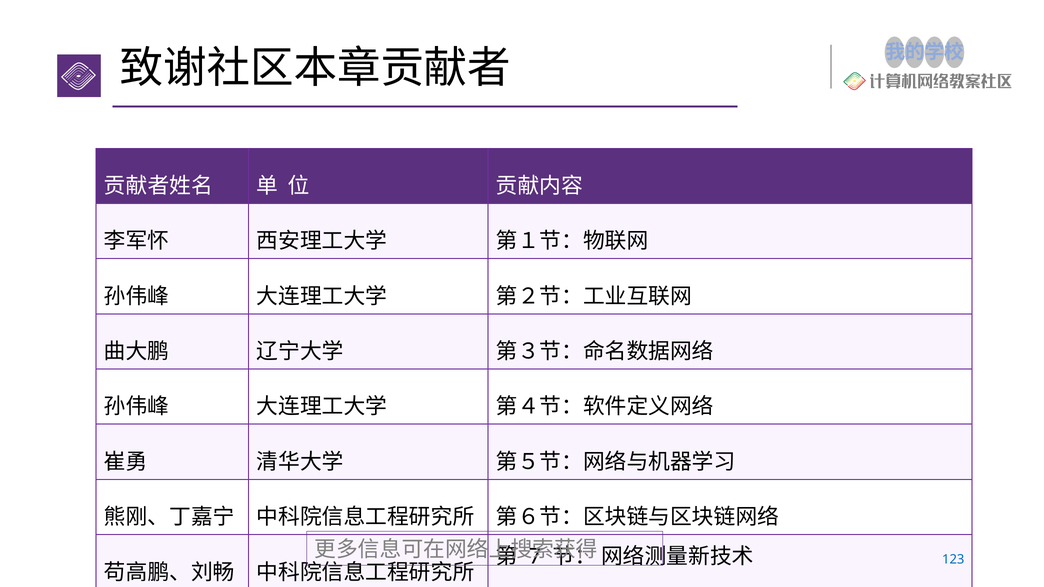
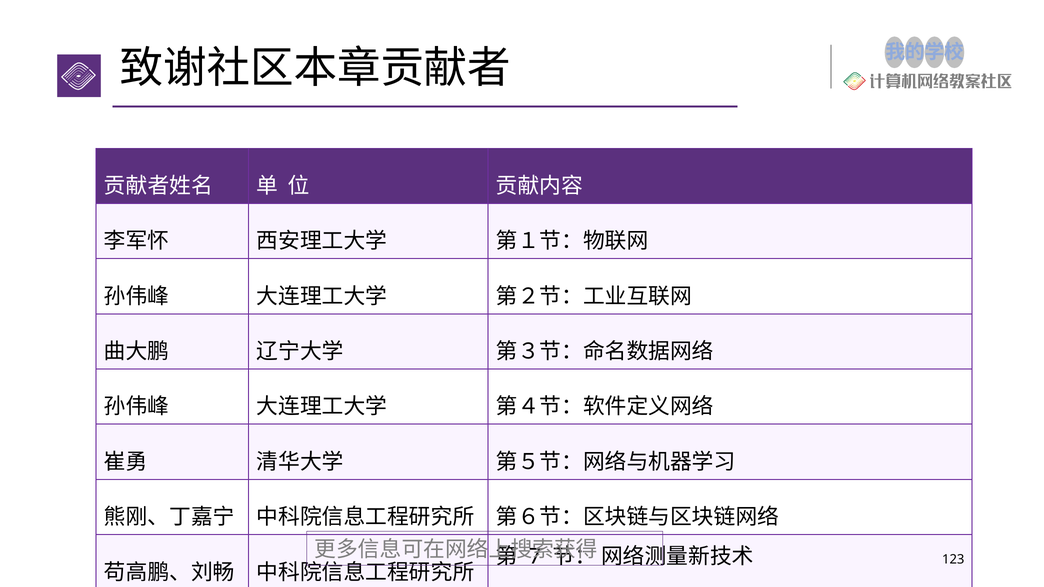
123 colour: blue -> black
